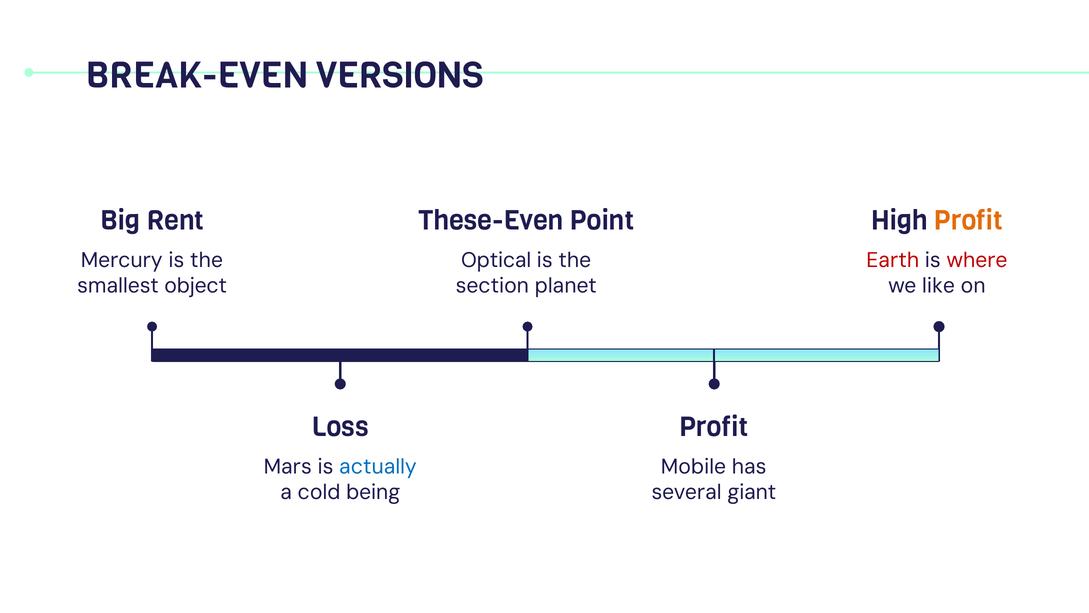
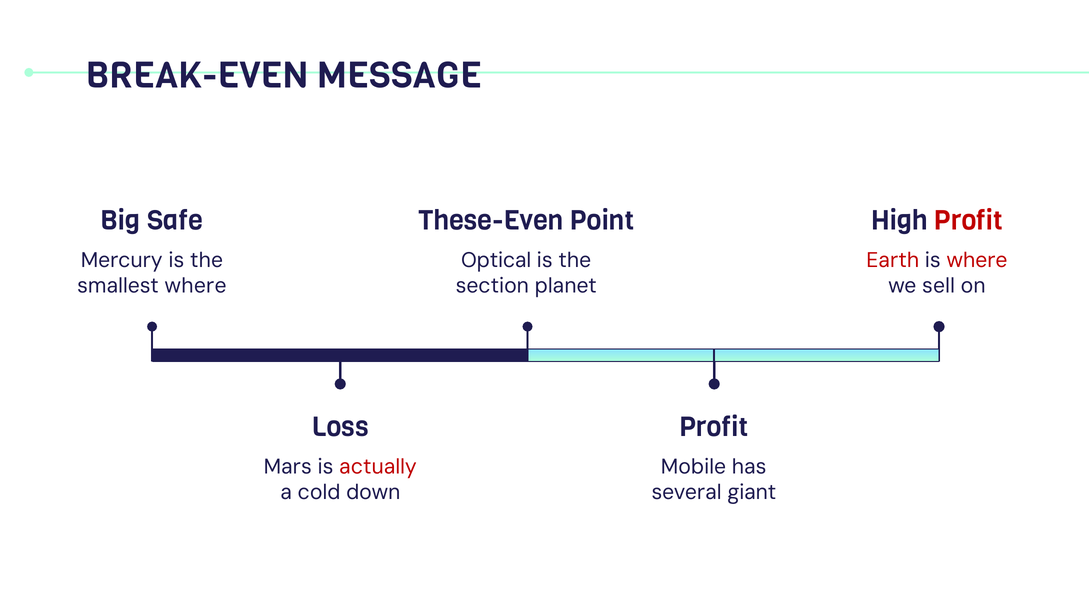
VERSIONS: VERSIONS -> MESSAGE
Rent: Rent -> Safe
Profit at (968, 221) colour: orange -> red
smallest object: object -> where
like: like -> sell
actually colour: blue -> red
being: being -> down
